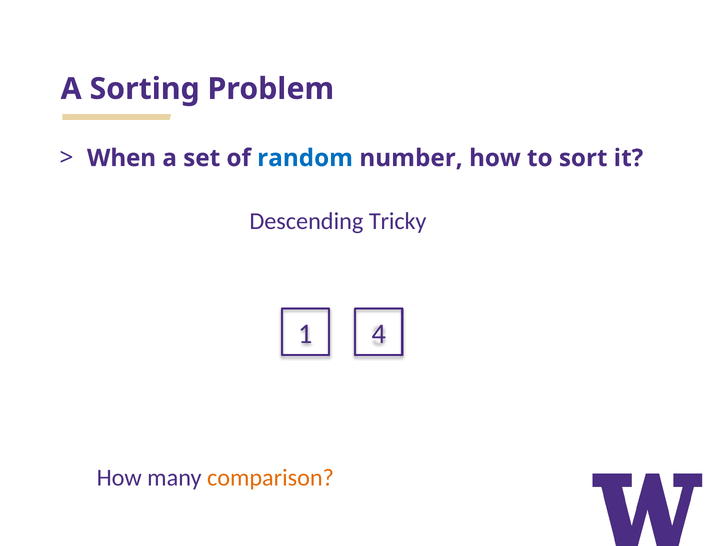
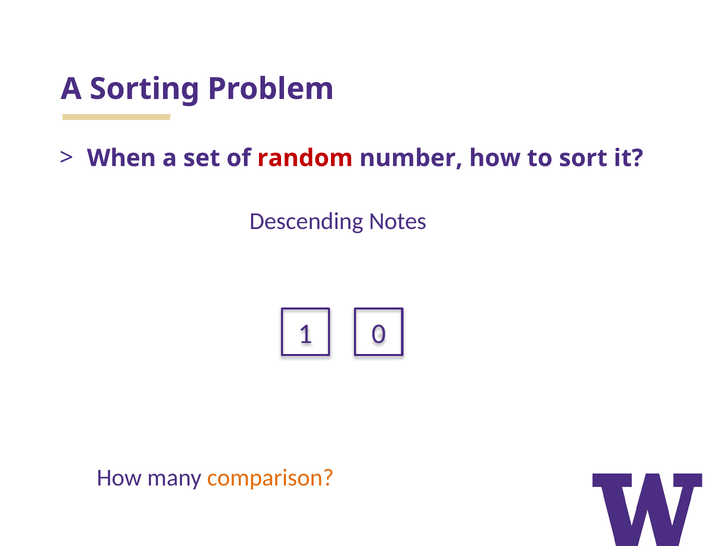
random colour: blue -> red
Tricky: Tricky -> Notes
4: 4 -> 0
